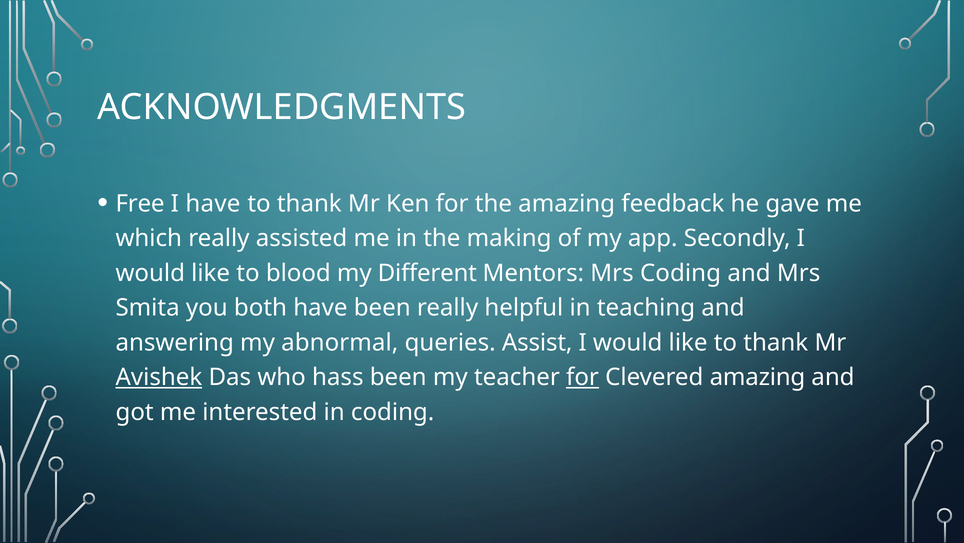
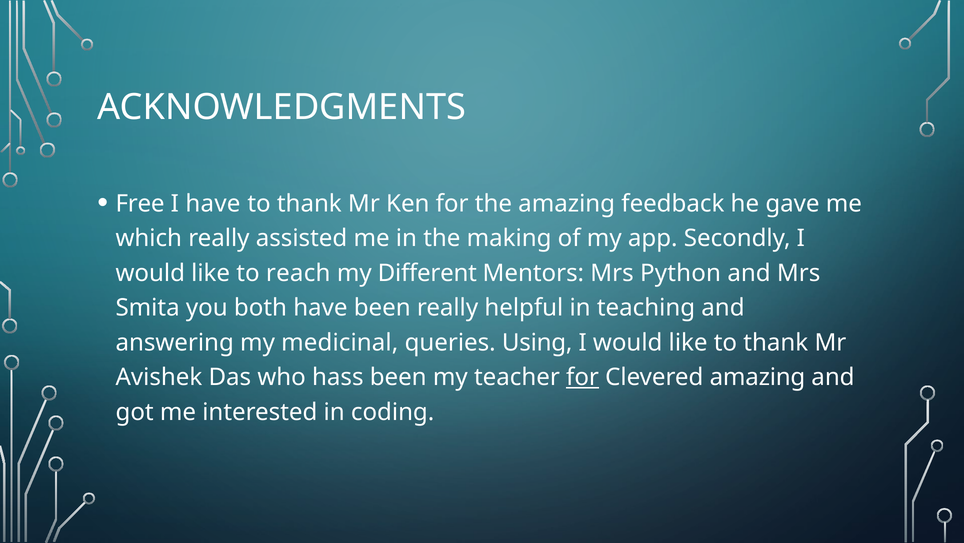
blood: blood -> reach
Mrs Coding: Coding -> Python
abnormal: abnormal -> medicinal
Assist: Assist -> Using
Avishek underline: present -> none
